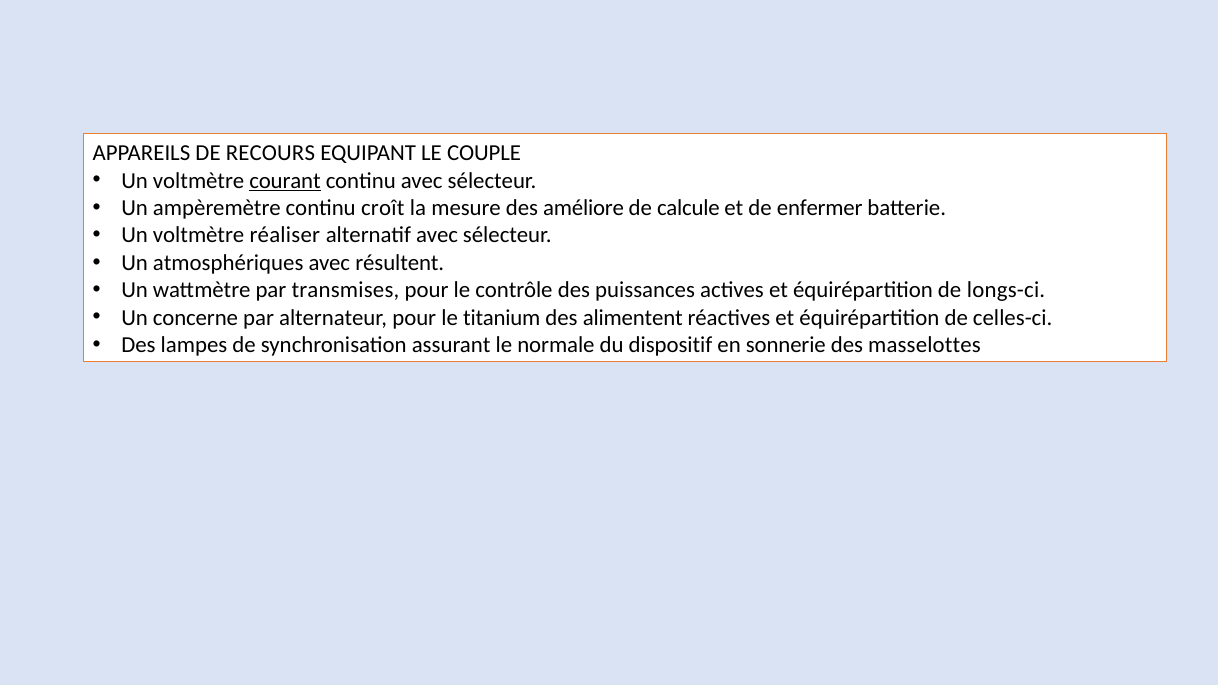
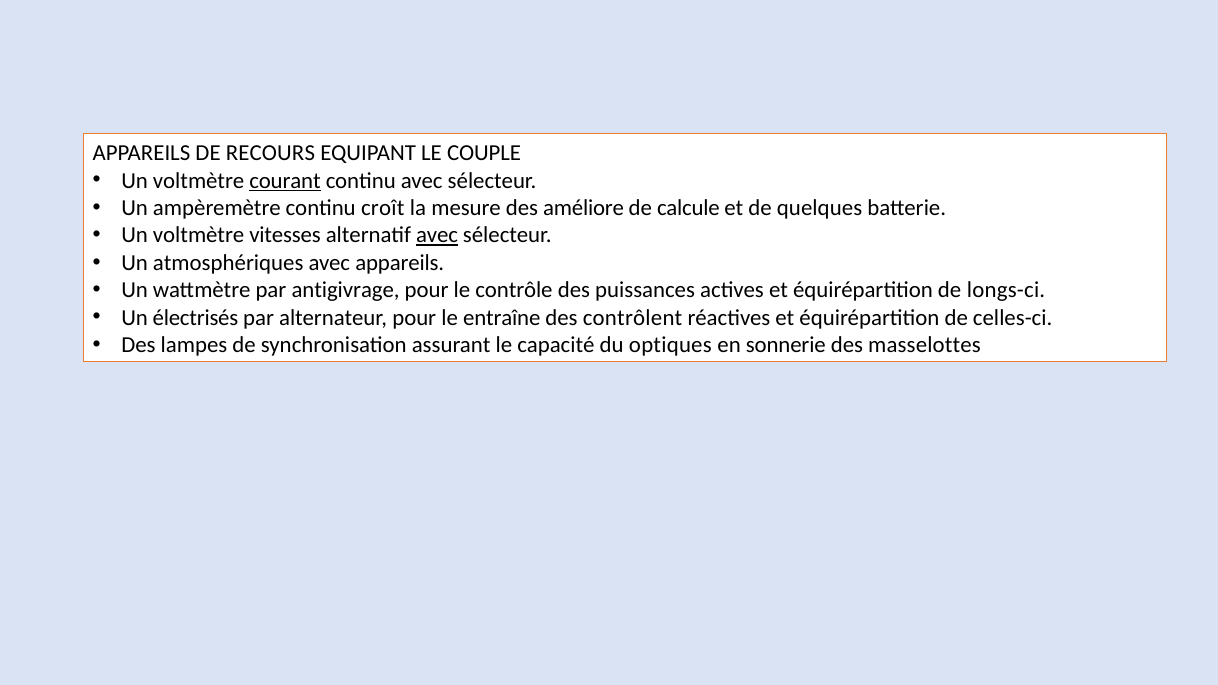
enfermer: enfermer -> quelques
réaliser: réaliser -> vitesses
avec at (437, 235) underline: none -> present
avec résultent: résultent -> appareils
transmises: transmises -> antigivrage
concerne: concerne -> électrisés
titanium: titanium -> entraîne
alimentent: alimentent -> contrôlent
normale: normale -> capacité
dispositif: dispositif -> optiques
